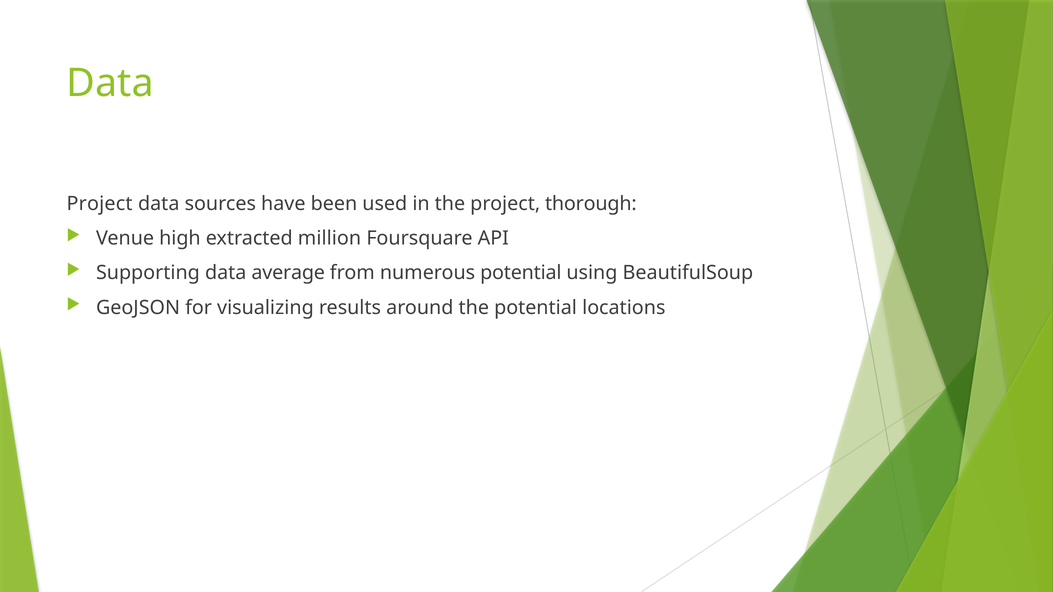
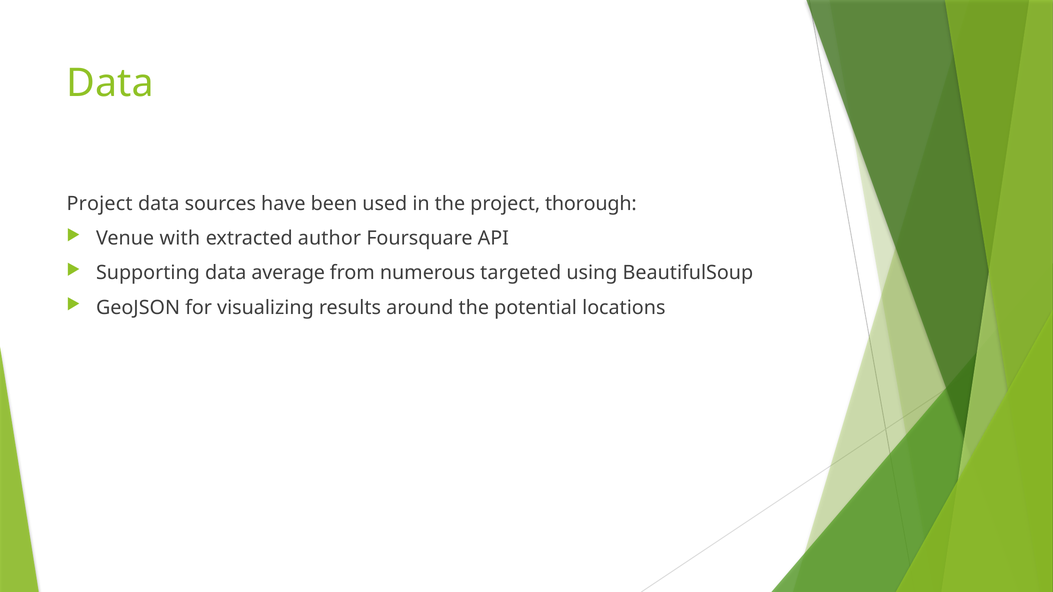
high: high -> with
million: million -> author
numerous potential: potential -> targeted
